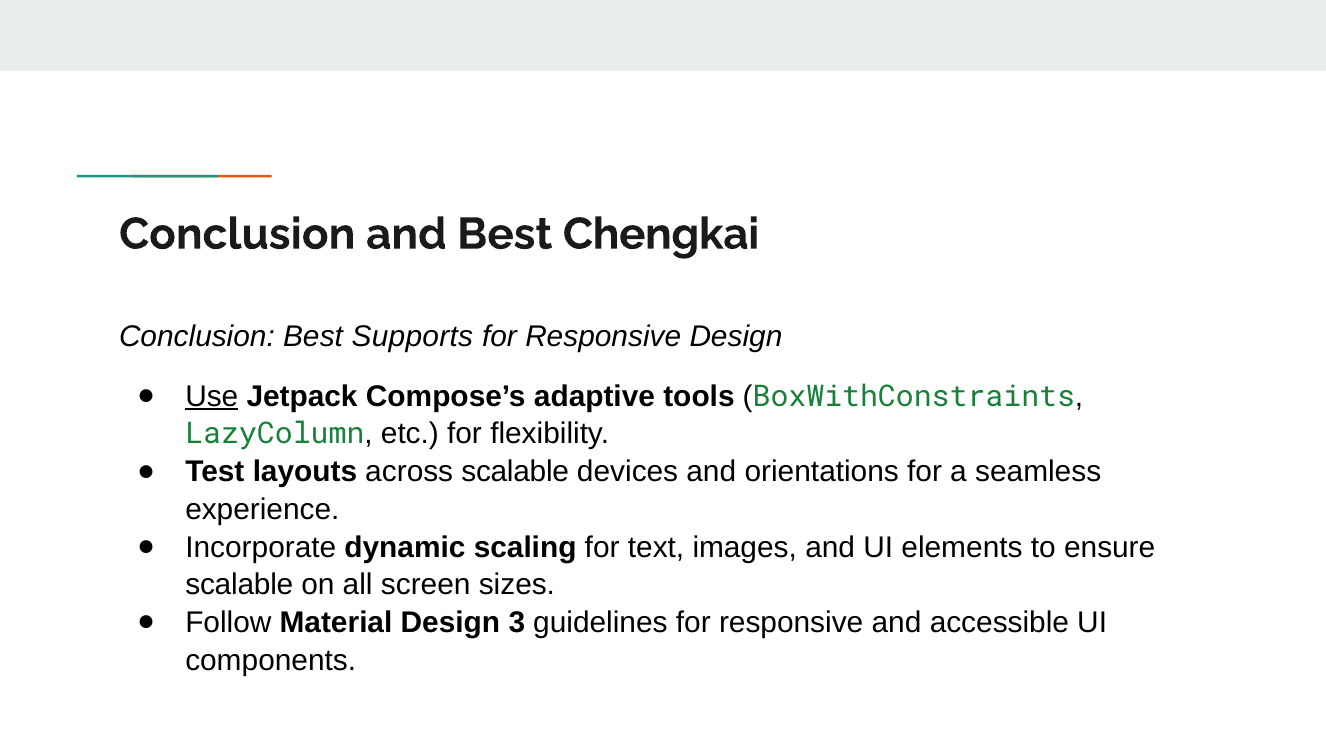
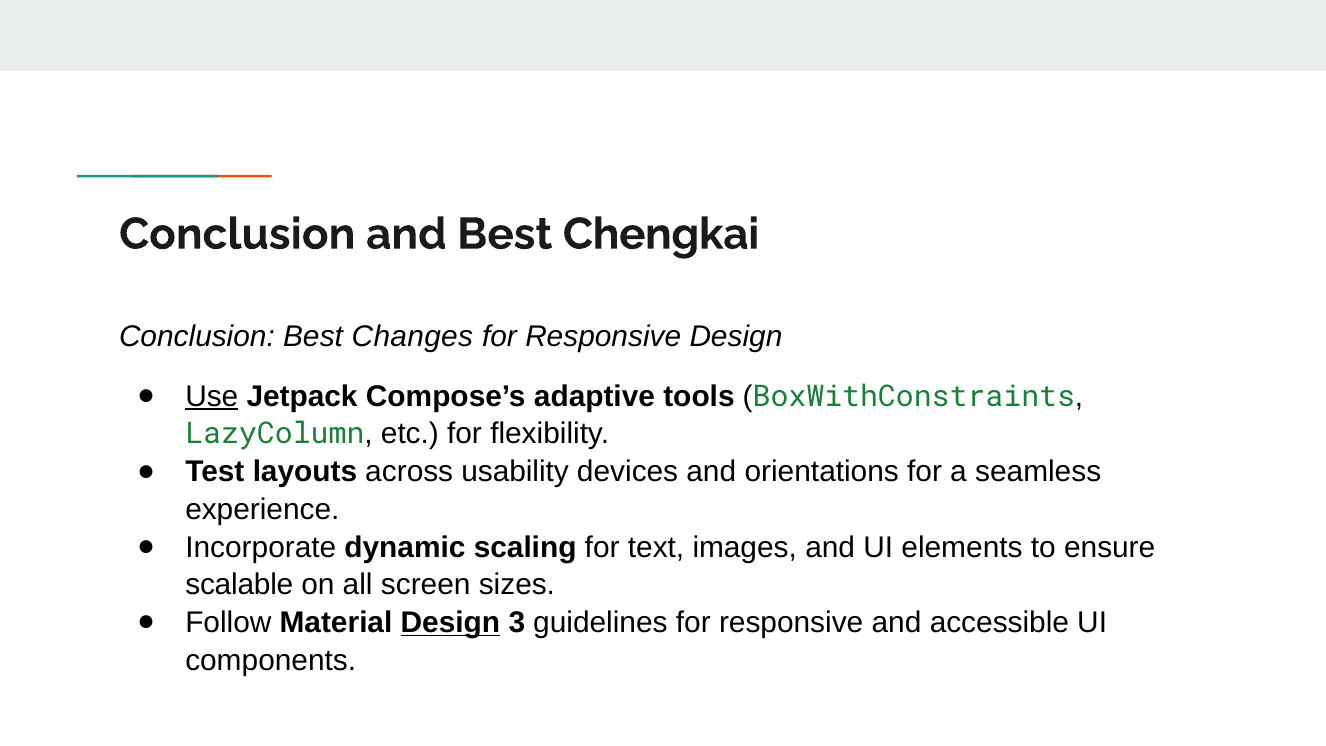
Supports: Supports -> Changes
across scalable: scalable -> usability
Design at (450, 623) underline: none -> present
